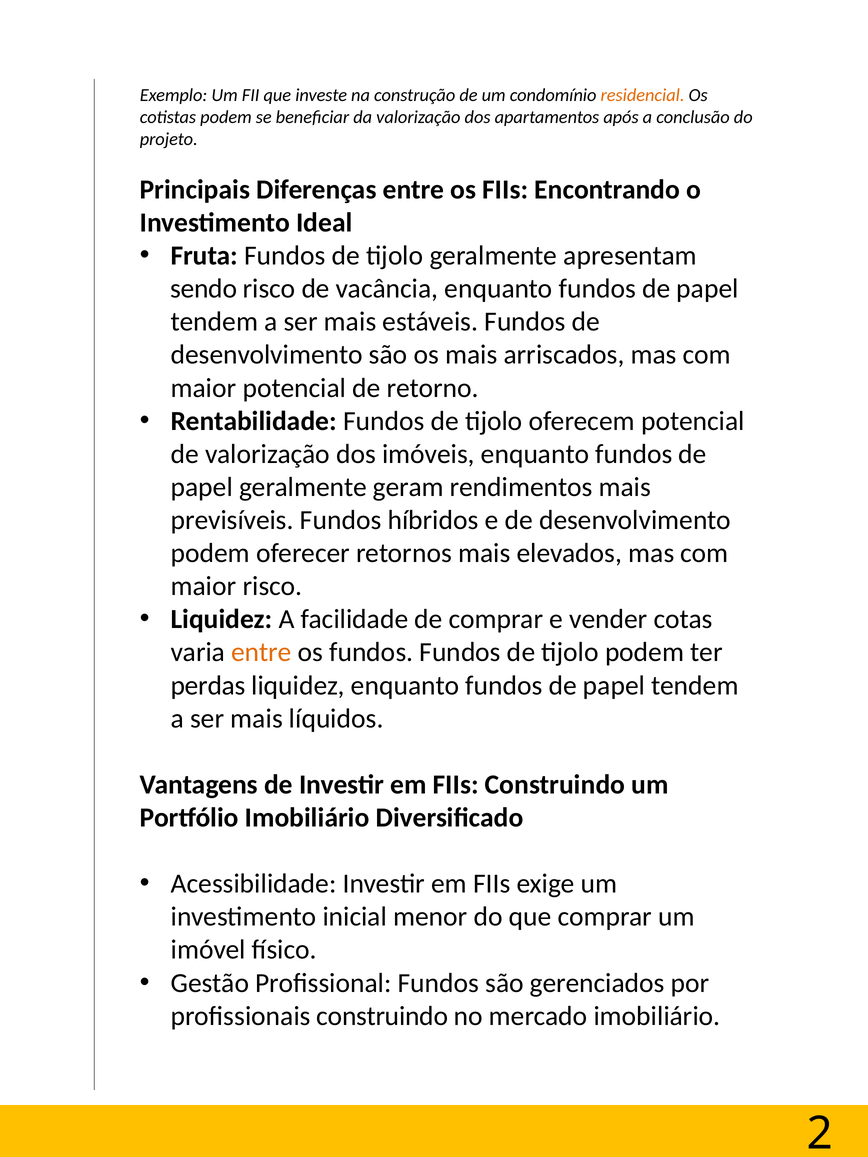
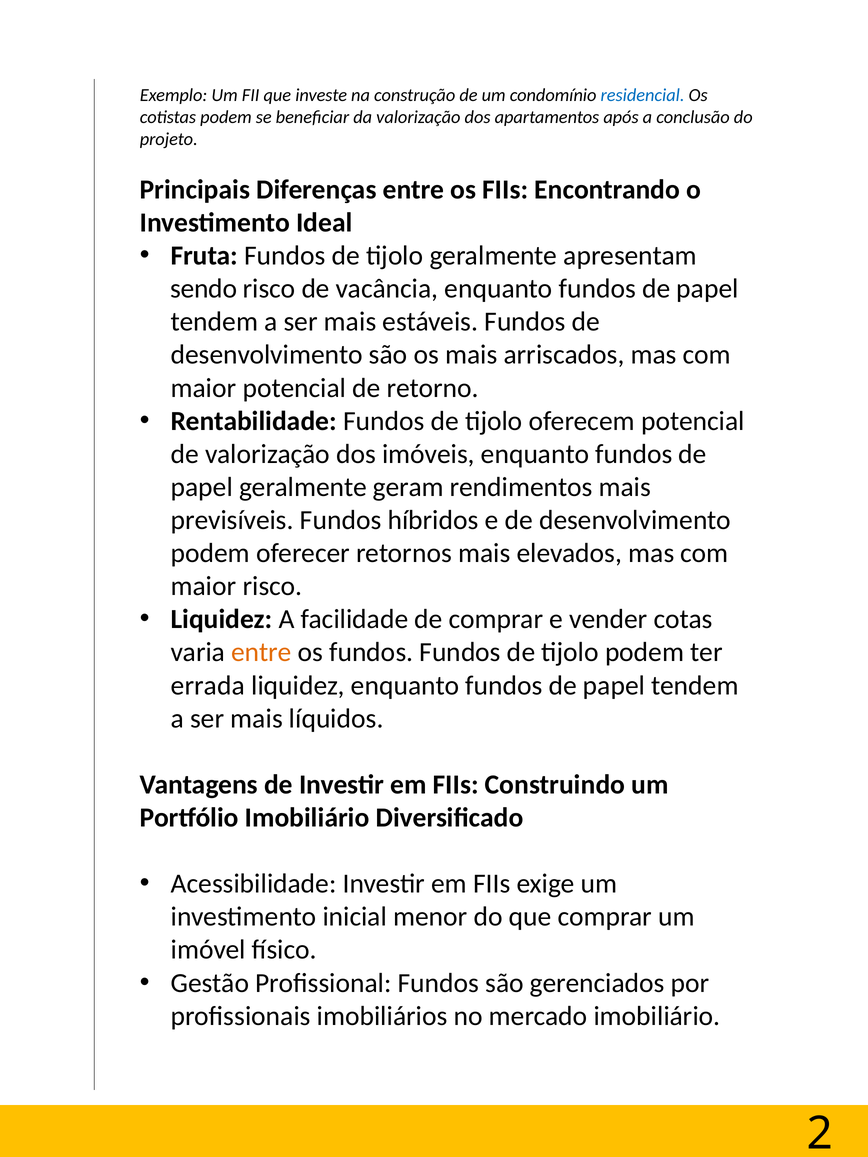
residencial colour: orange -> blue
perdas: perdas -> errada
profissionais construindo: construindo -> imobiliários
